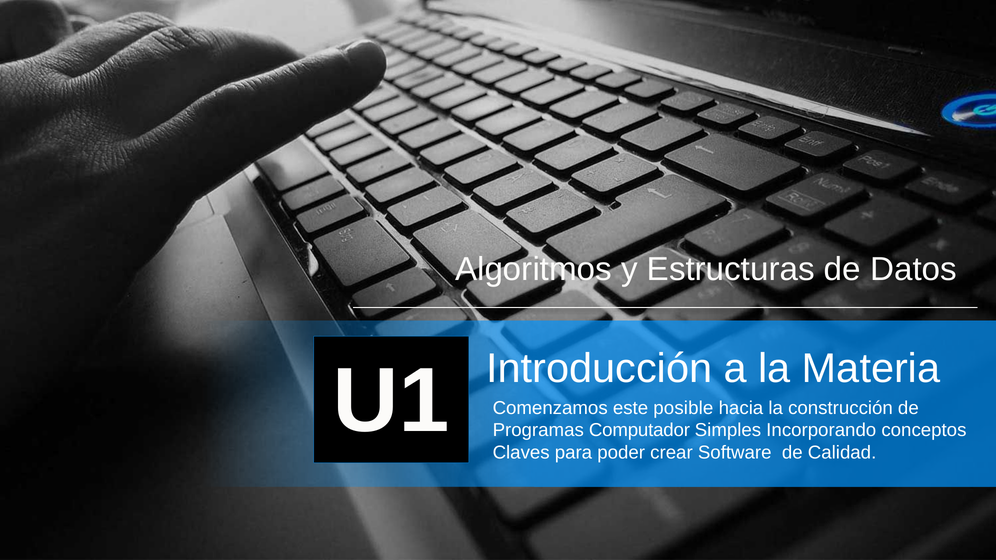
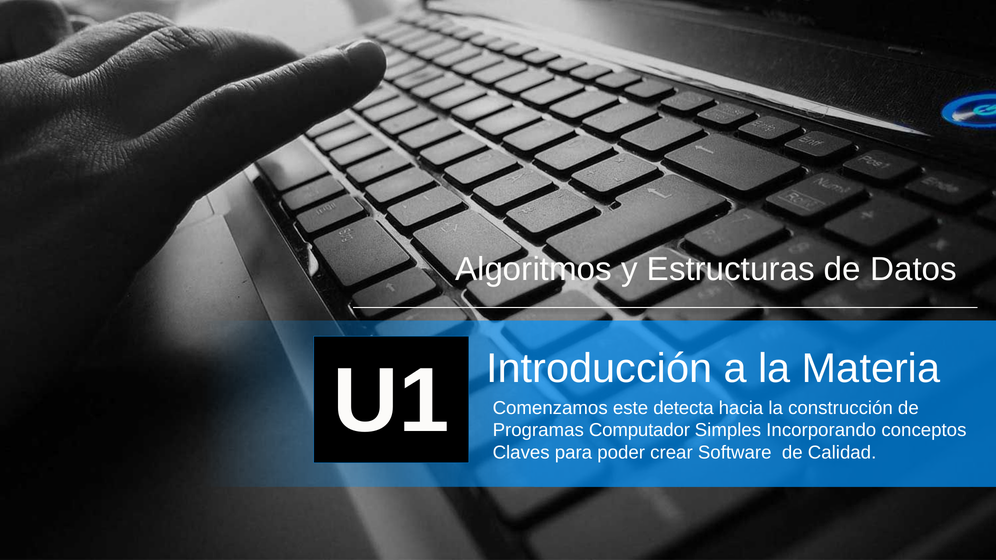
posible: posible -> detecta
